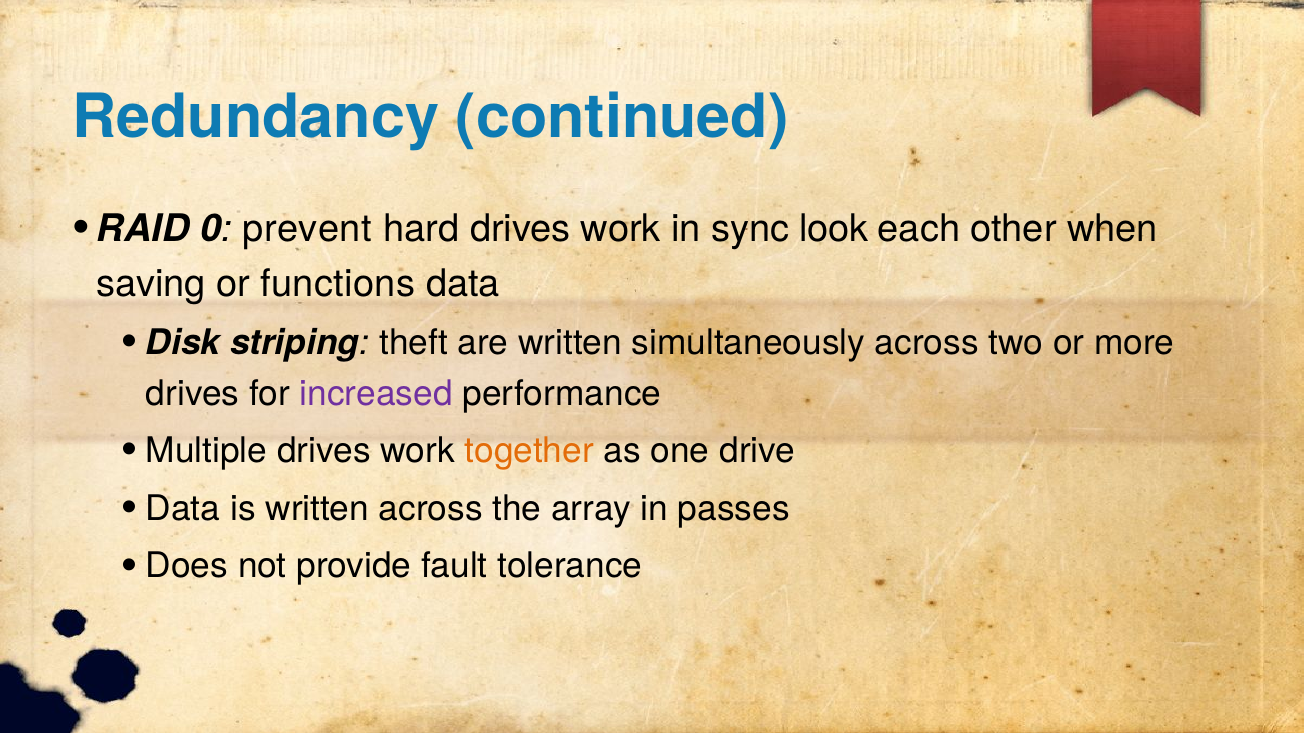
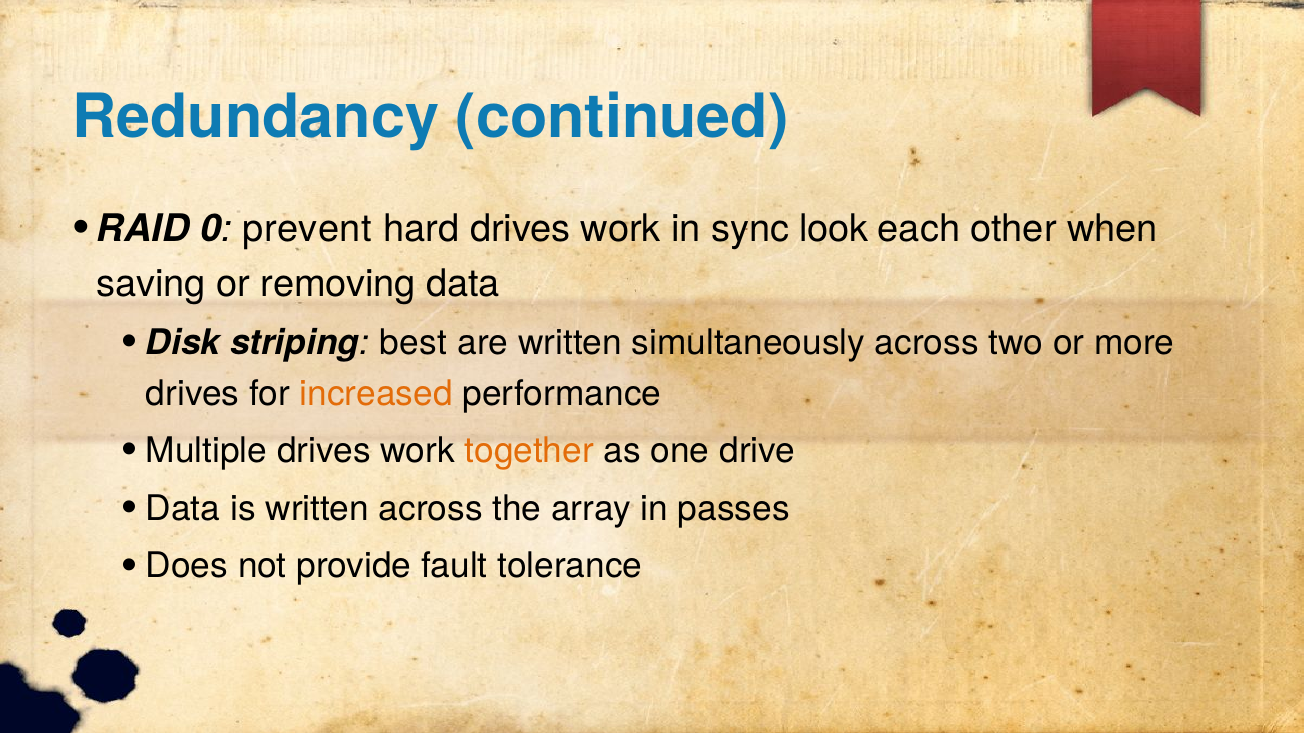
functions: functions -> removing
theft: theft -> best
increased colour: purple -> orange
